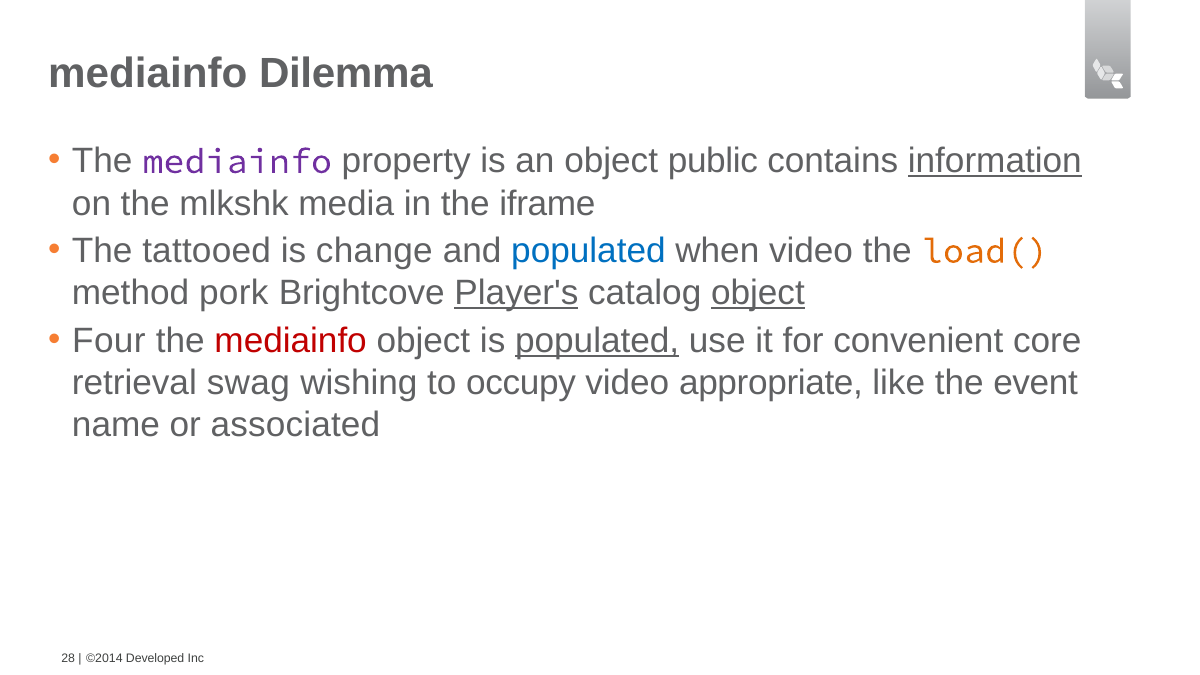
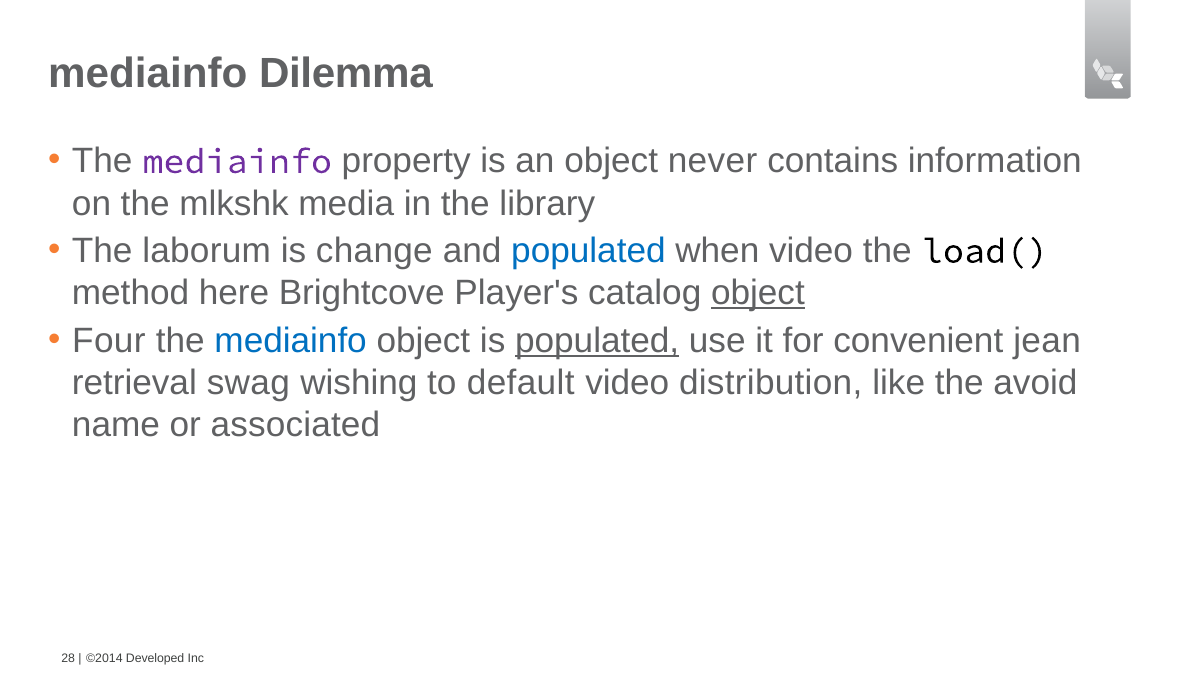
public: public -> never
information underline: present -> none
iframe: iframe -> library
tattooed: tattooed -> laborum
load( colour: orange -> black
pork: pork -> here
Player's underline: present -> none
mediainfo at (291, 341) colour: red -> blue
core: core -> jean
occupy: occupy -> default
appropriate: appropriate -> distribution
event: event -> avoid
